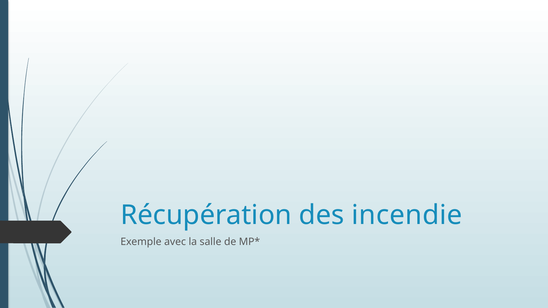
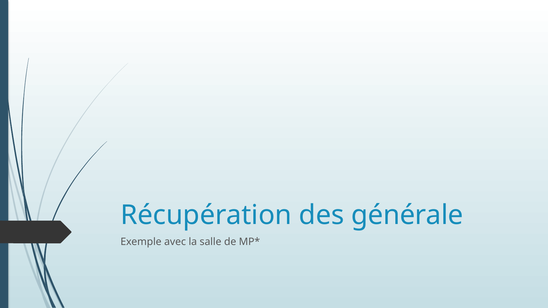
incendie: incendie -> générale
